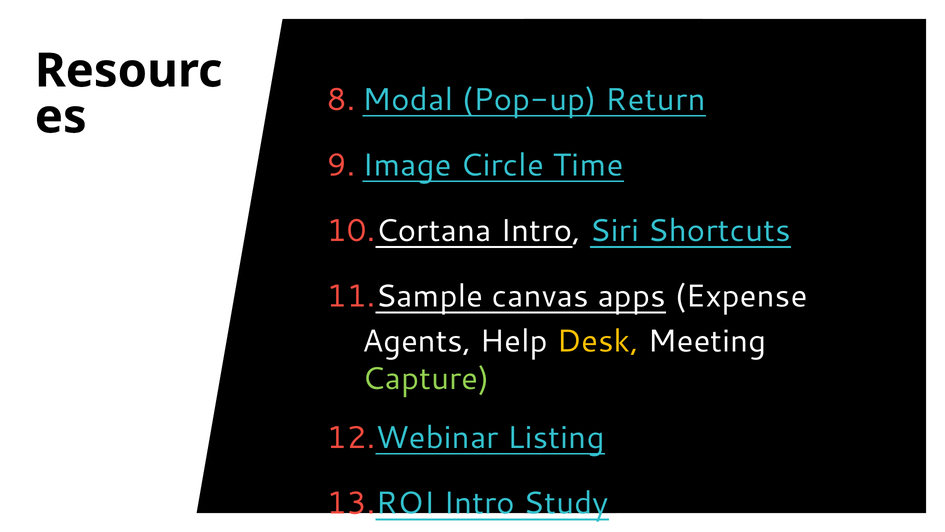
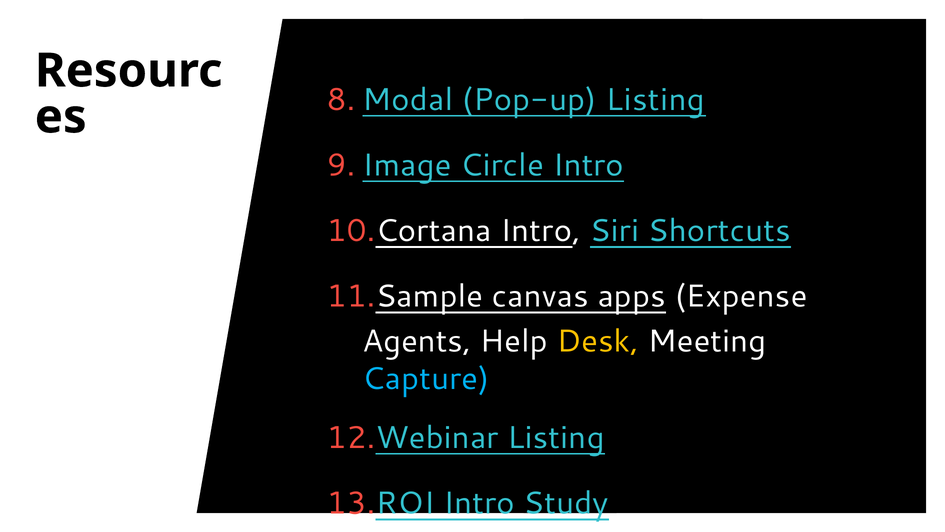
Pop-up Return: Return -> Listing
Circle Time: Time -> Intro
Capture colour: light green -> light blue
